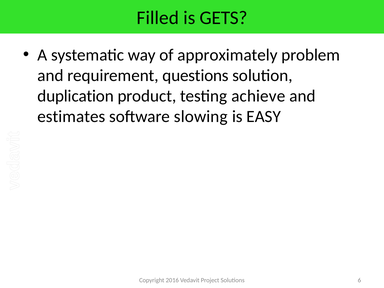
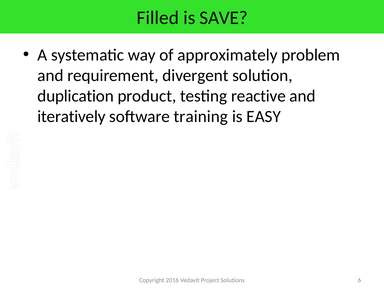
GETS: GETS -> SAVE
questions: questions -> divergent
achieve: achieve -> reactive
estimates: estimates -> iteratively
slowing: slowing -> training
